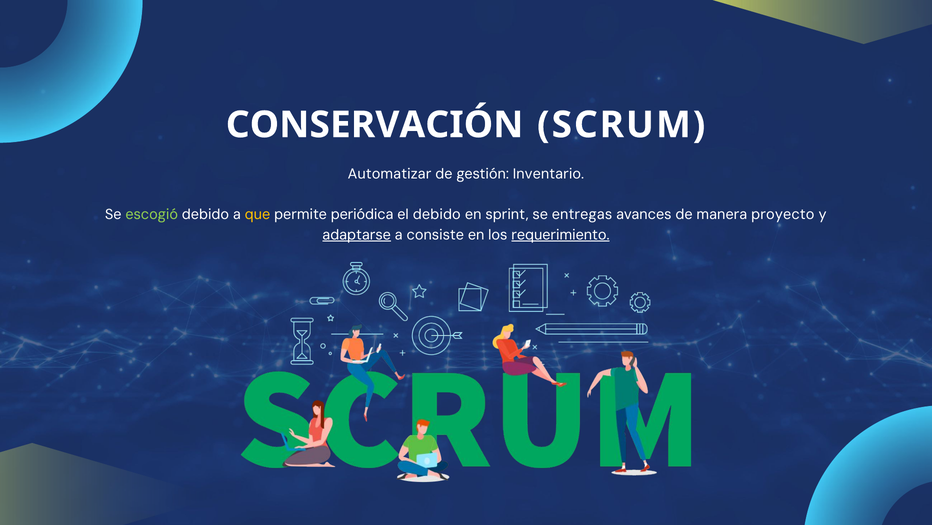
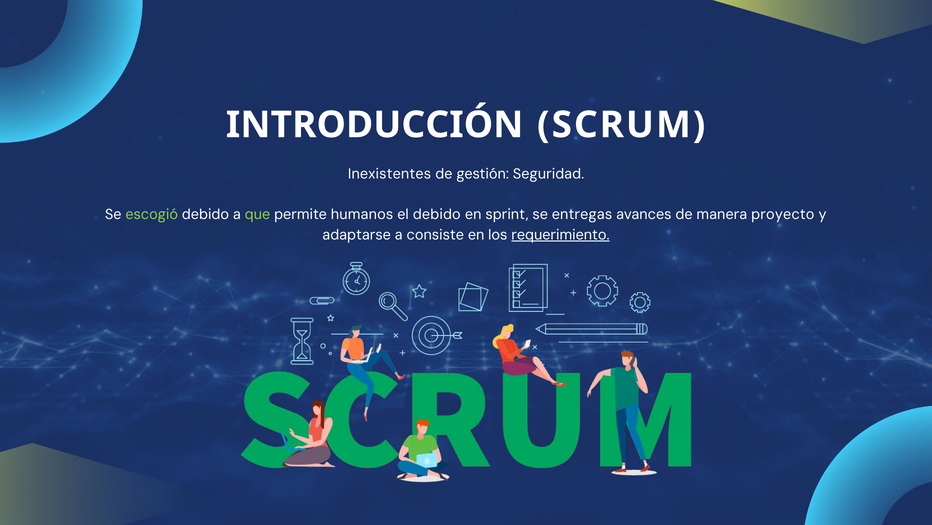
CONSERVACIÓN: CONSERVACIÓN -> INTRODUCCIÓN
Automatizar: Automatizar -> Inexistentes
Inventario: Inventario -> Seguridad
que colour: yellow -> light green
periódica: periódica -> humanos
adaptarse underline: present -> none
